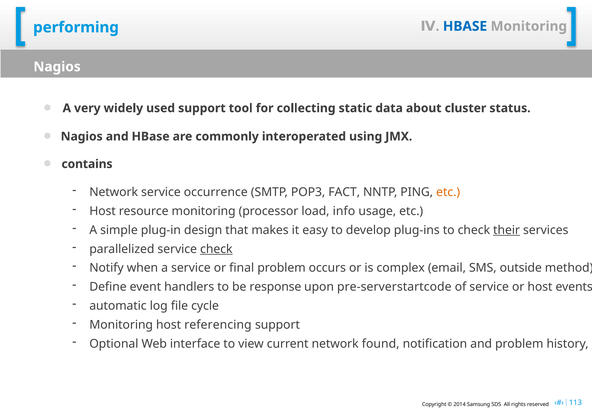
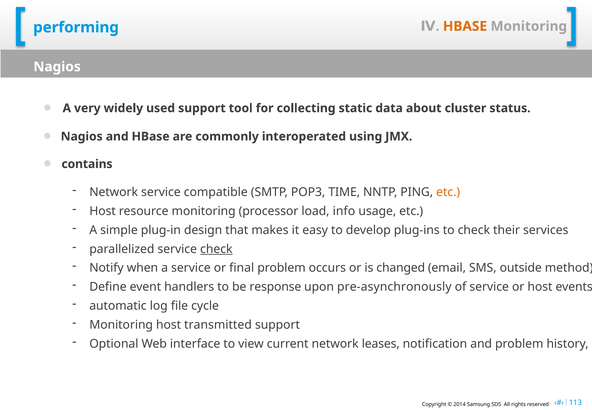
HBASE at (465, 26) colour: blue -> orange
occurrence: occurrence -> compatible
FACT: FACT -> TIME
their underline: present -> none
complex: complex -> changed
pre-serverstartcode: pre-serverstartcode -> pre-asynchronously
referencing: referencing -> transmitted
found: found -> leases
